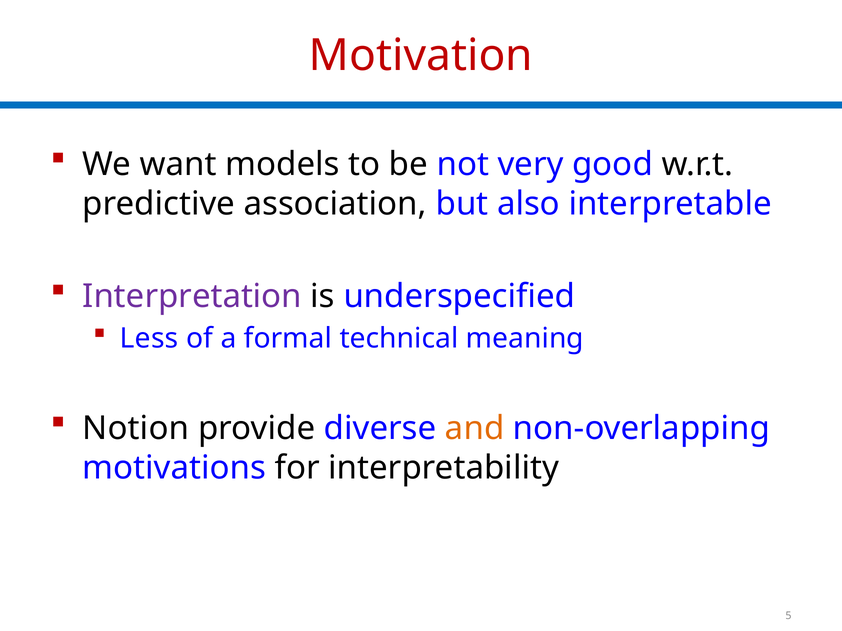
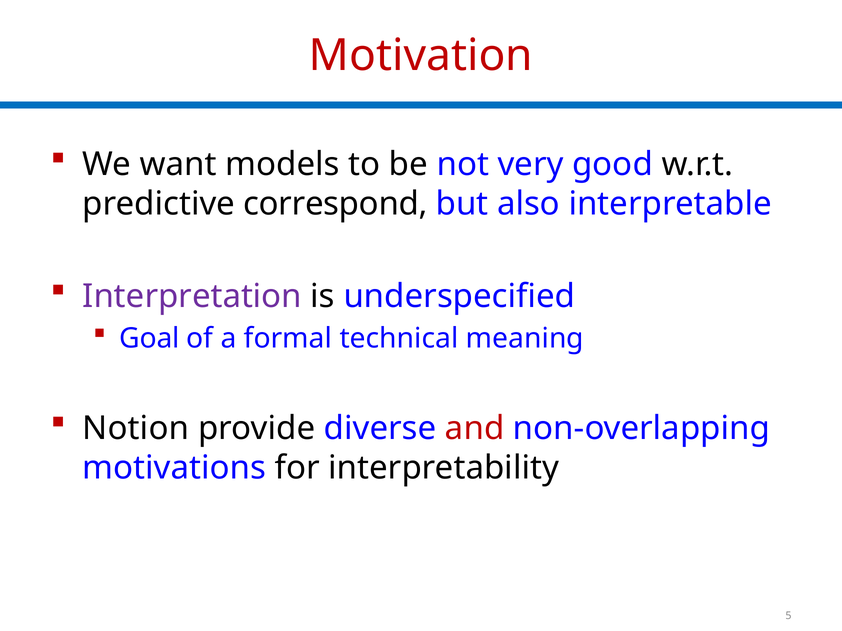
association: association -> correspond
Less: Less -> Goal
and colour: orange -> red
